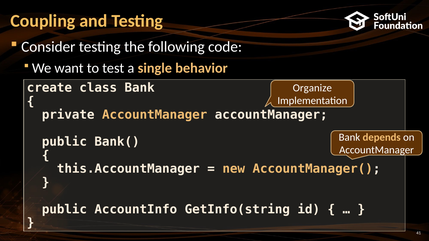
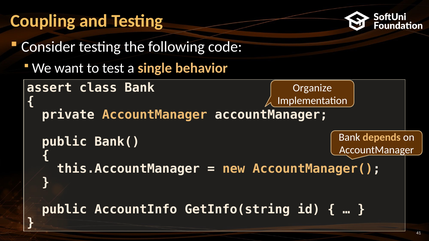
create: create -> assert
